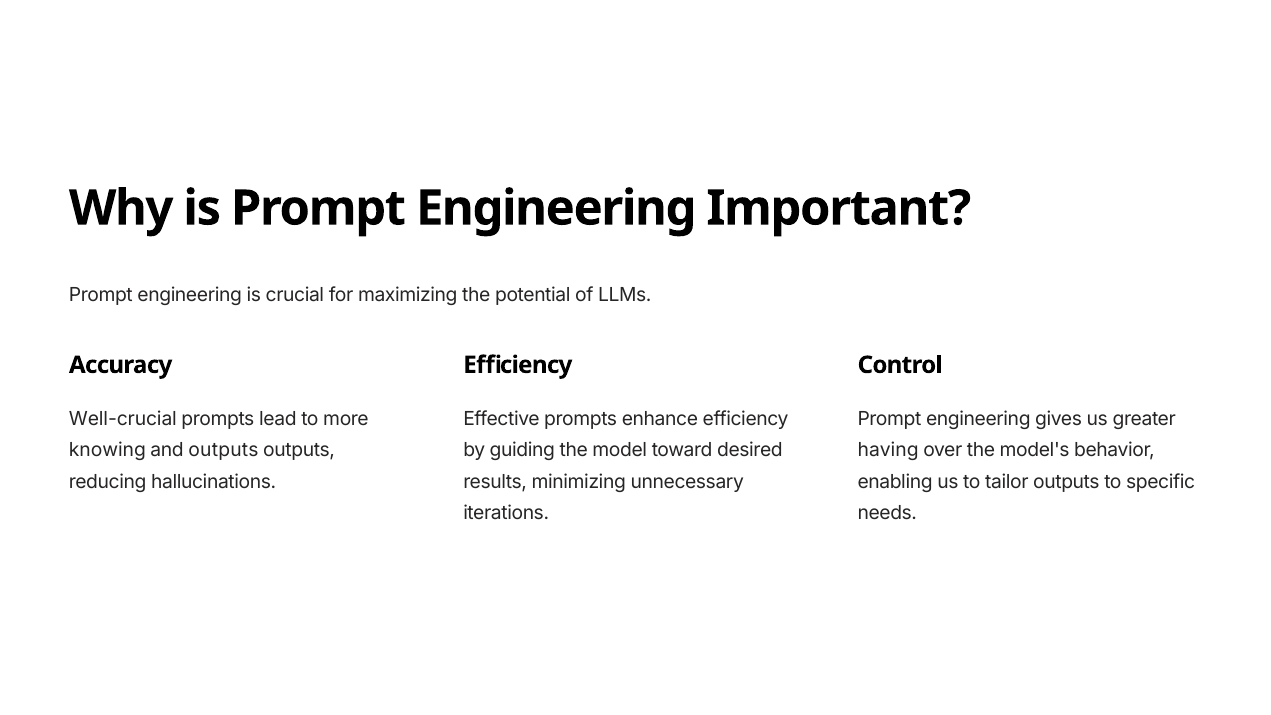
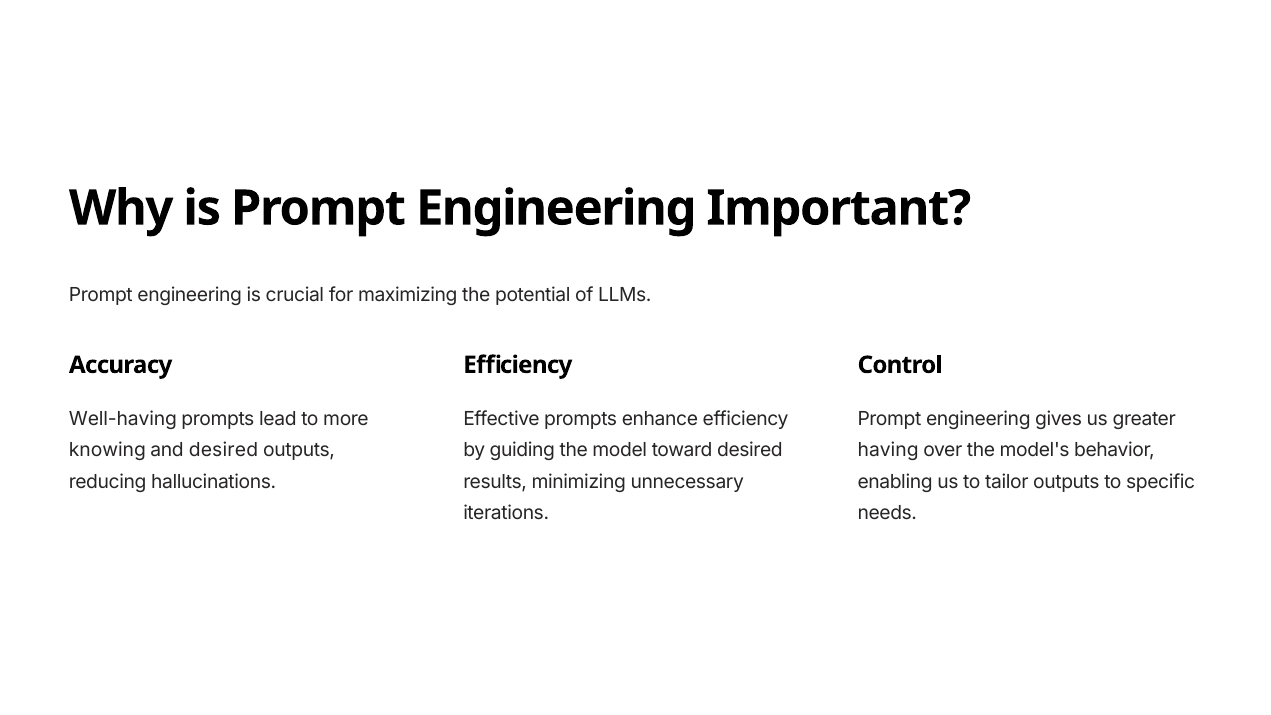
Well-crucial: Well-crucial -> Well-having
and outputs: outputs -> desired
